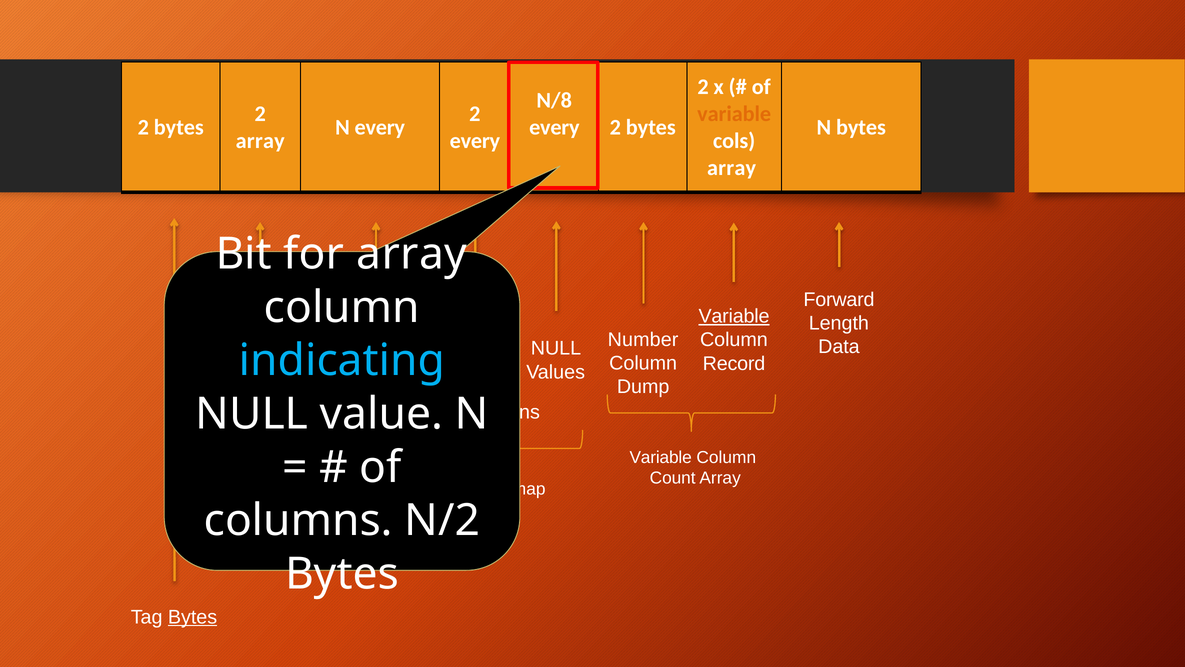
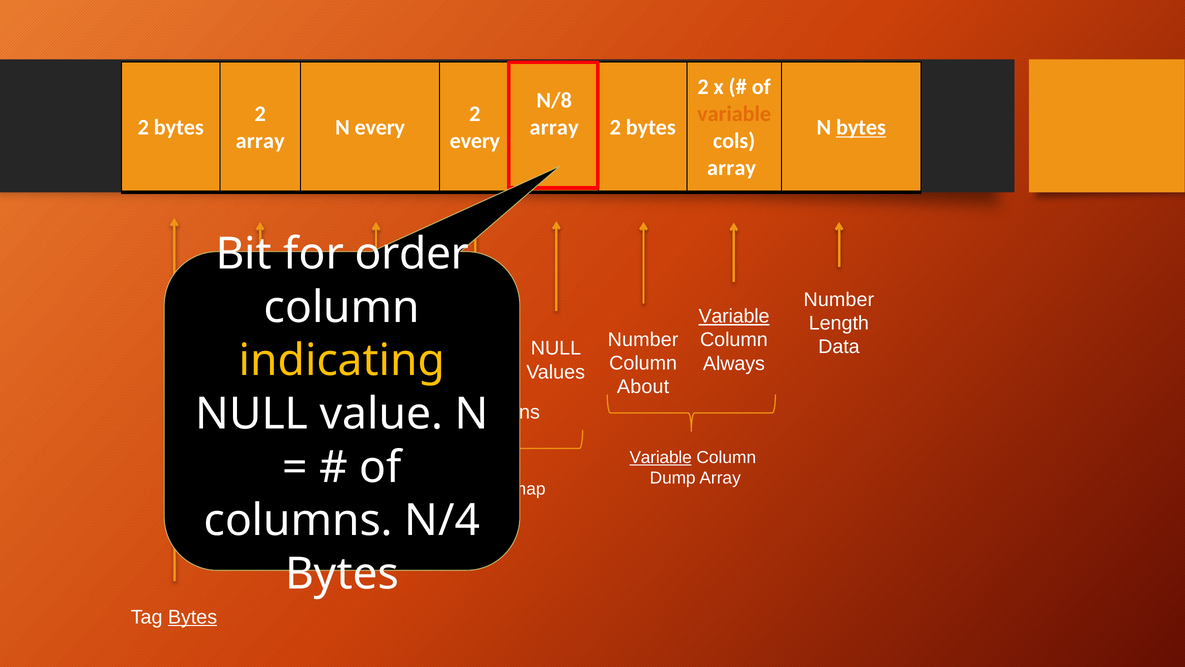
every at (554, 127): every -> array
bytes at (861, 127) underline: none -> present
for array: array -> order
Forward at (839, 299): Forward -> Number
indicating colour: light blue -> yellow
Record: Record -> Always
Dump: Dump -> About
Variable at (661, 457) underline: none -> present
Count: Count -> Dump
N/2: N/2 -> N/4
